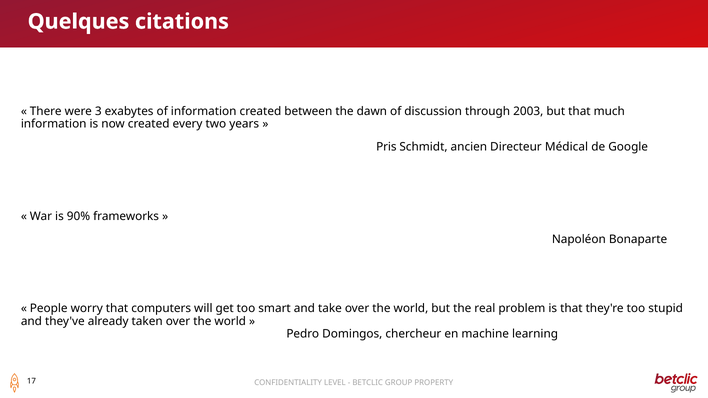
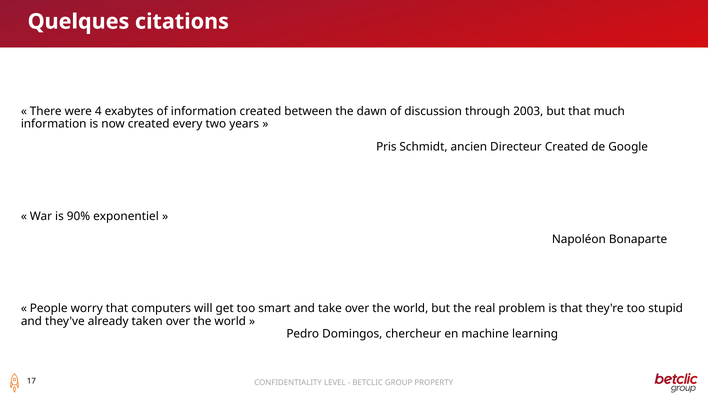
3: 3 -> 4
Directeur Médical: Médical -> Created
frameworks: frameworks -> exponentiel
